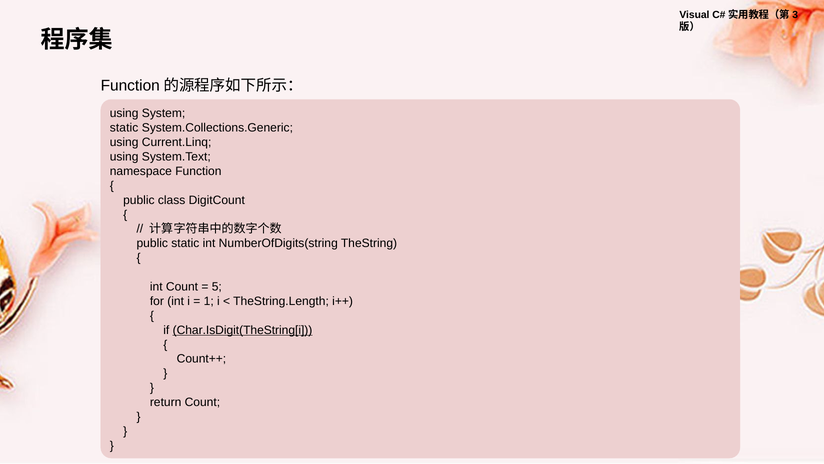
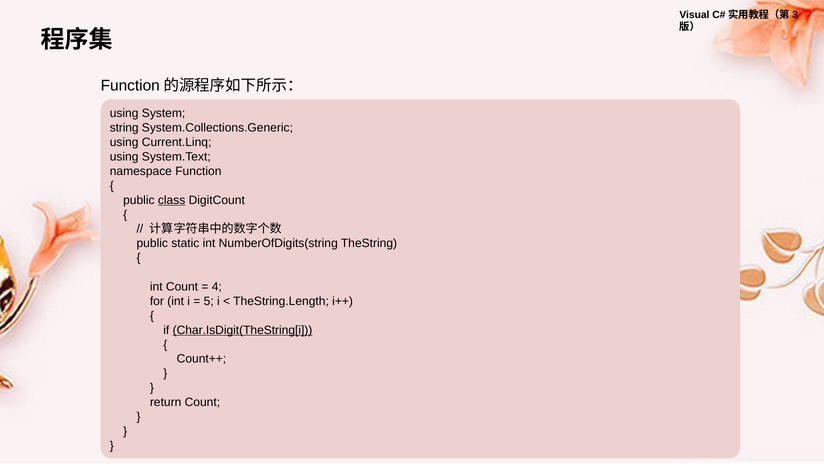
static at (124, 128): static -> string
class underline: none -> present
5: 5 -> 4
1: 1 -> 5
